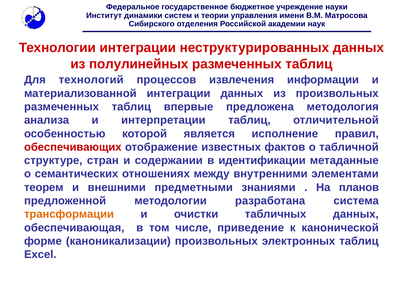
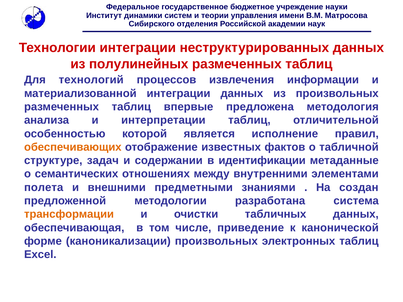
обеспечивающих colour: red -> orange
стран: стран -> задач
теорем: теорем -> полета
планов: планов -> создан
